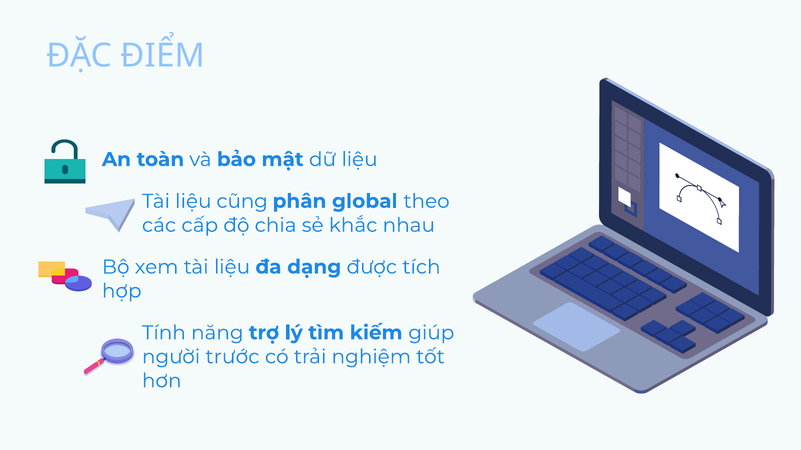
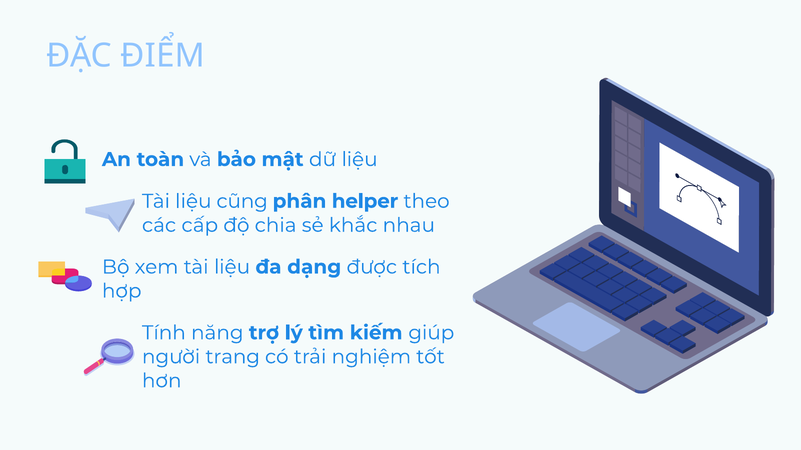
global: global -> helper
trước: trước -> trang
